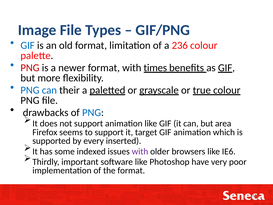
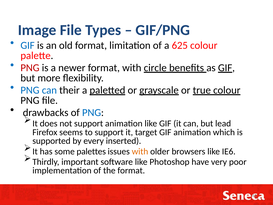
236: 236 -> 625
times: times -> circle
area: area -> lead
indexed: indexed -> palettes
with at (140, 151) colour: purple -> orange
